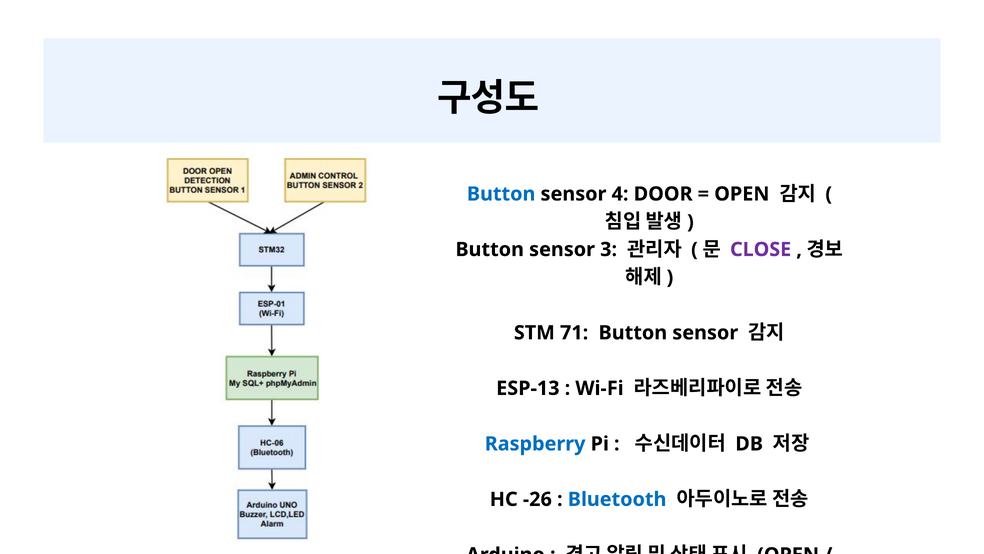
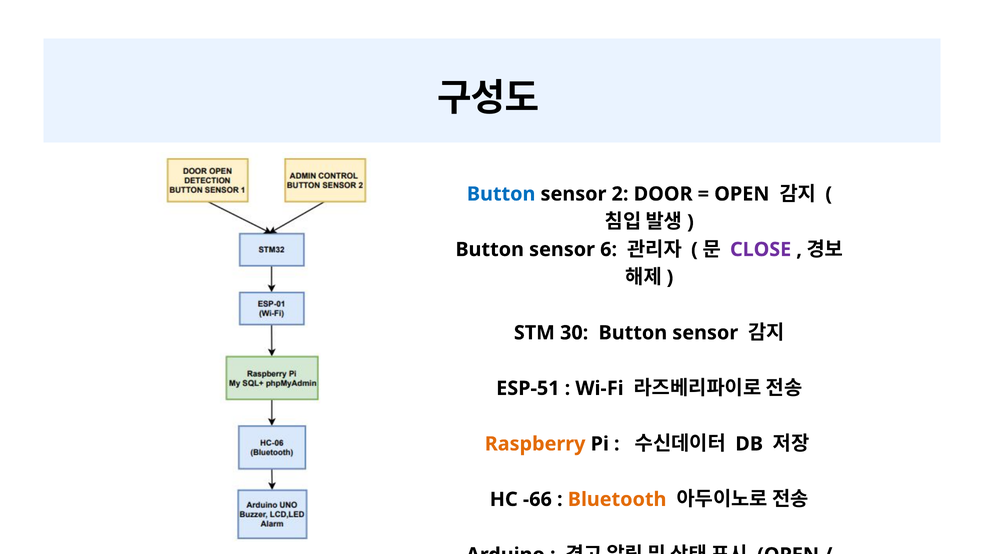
4: 4 -> 2
3: 3 -> 6
71: 71 -> 30
ESP-13: ESP-13 -> ESP-51
Raspberry colour: blue -> orange
-26: -26 -> -66
Bluetooth colour: blue -> orange
